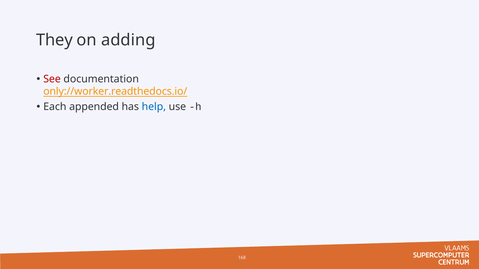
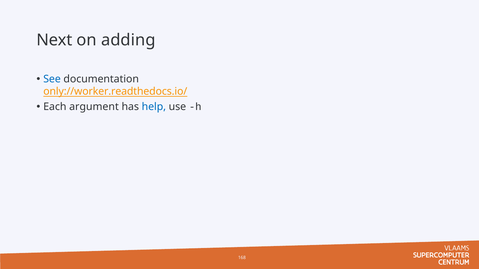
They: They -> Next
See colour: red -> blue
appended: appended -> argument
